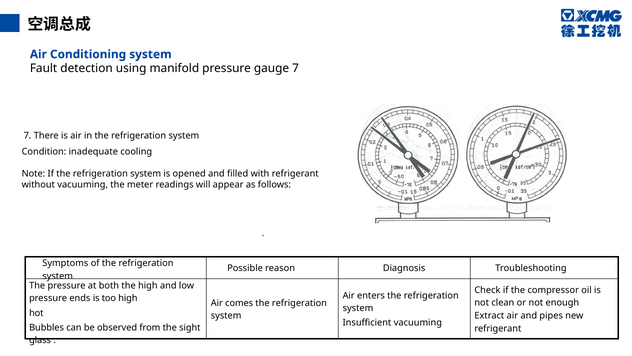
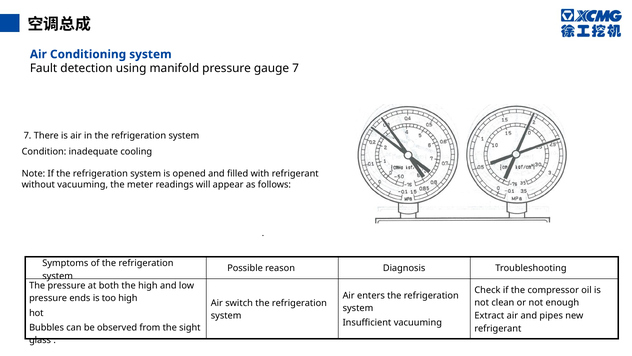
comes: comes -> switch
